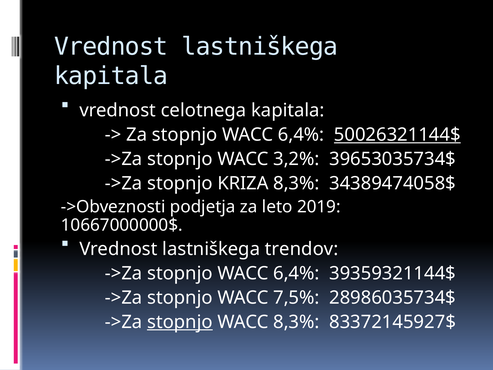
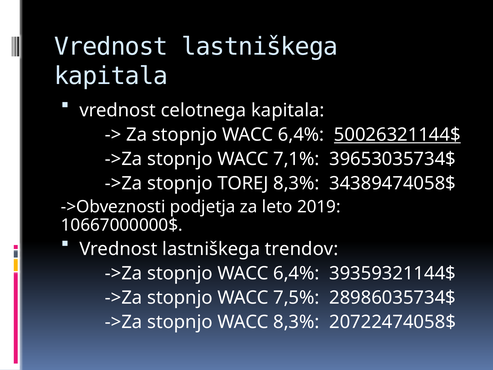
3,2%: 3,2% -> 7,1%
KRIZA: KRIZA -> TOREJ
stopnjo at (180, 322) underline: present -> none
83372145927$: 83372145927$ -> 20722474058$
